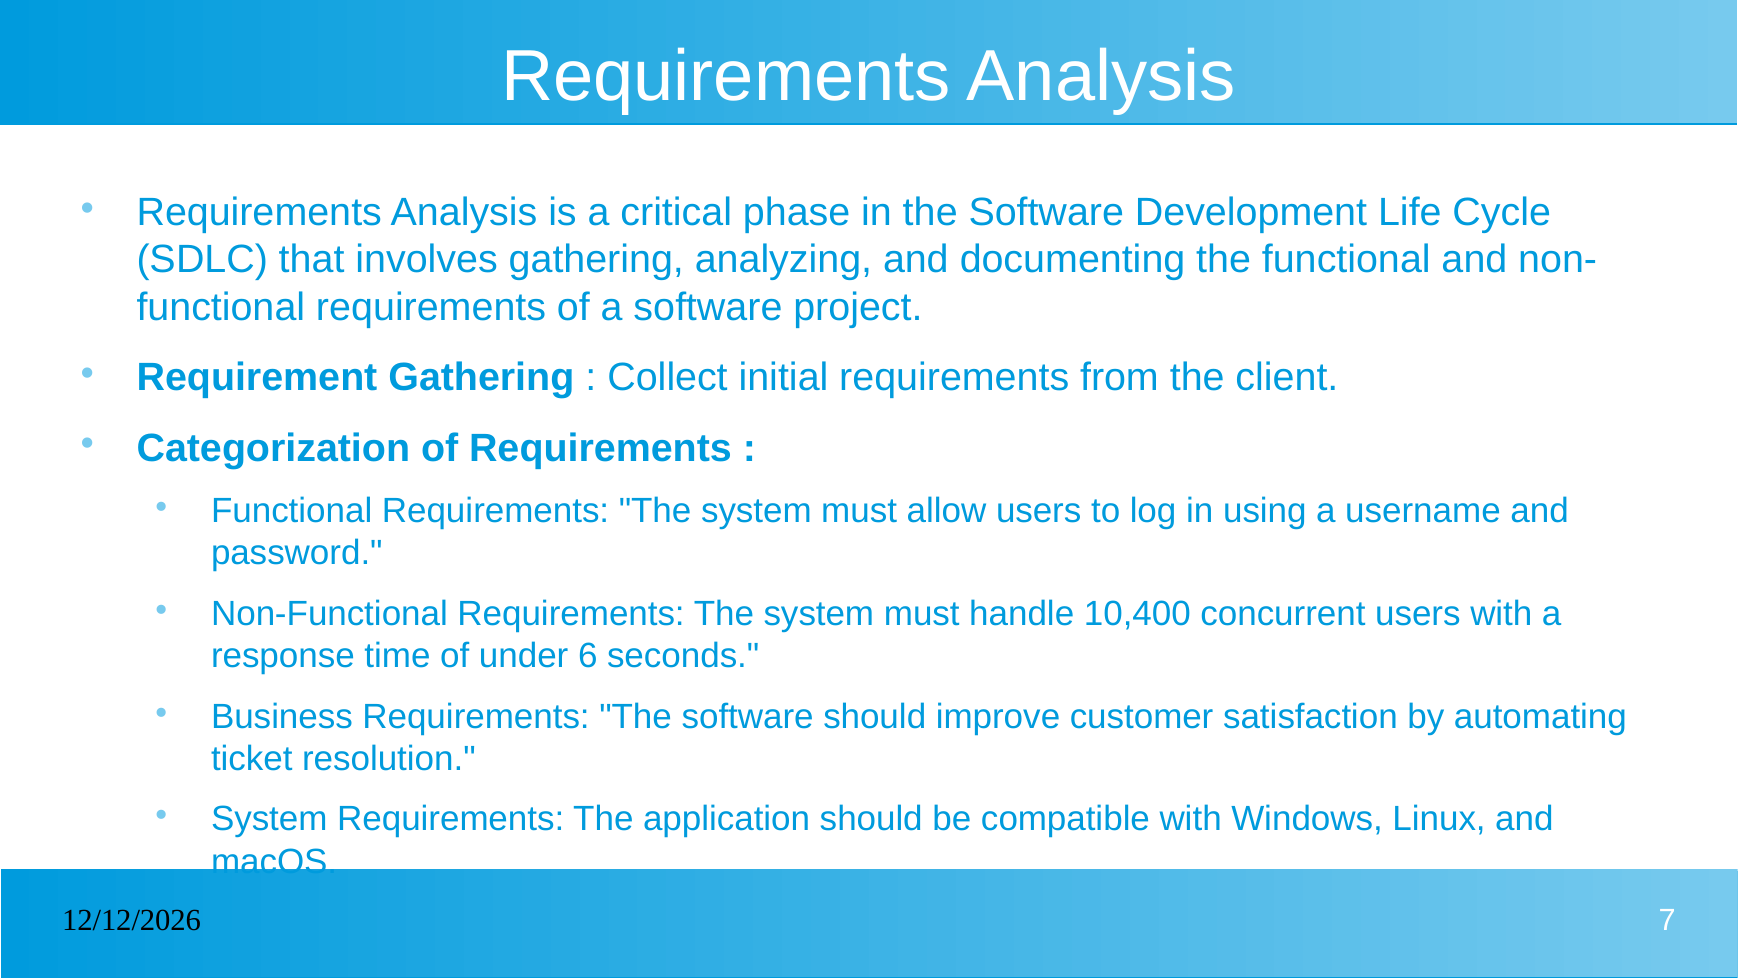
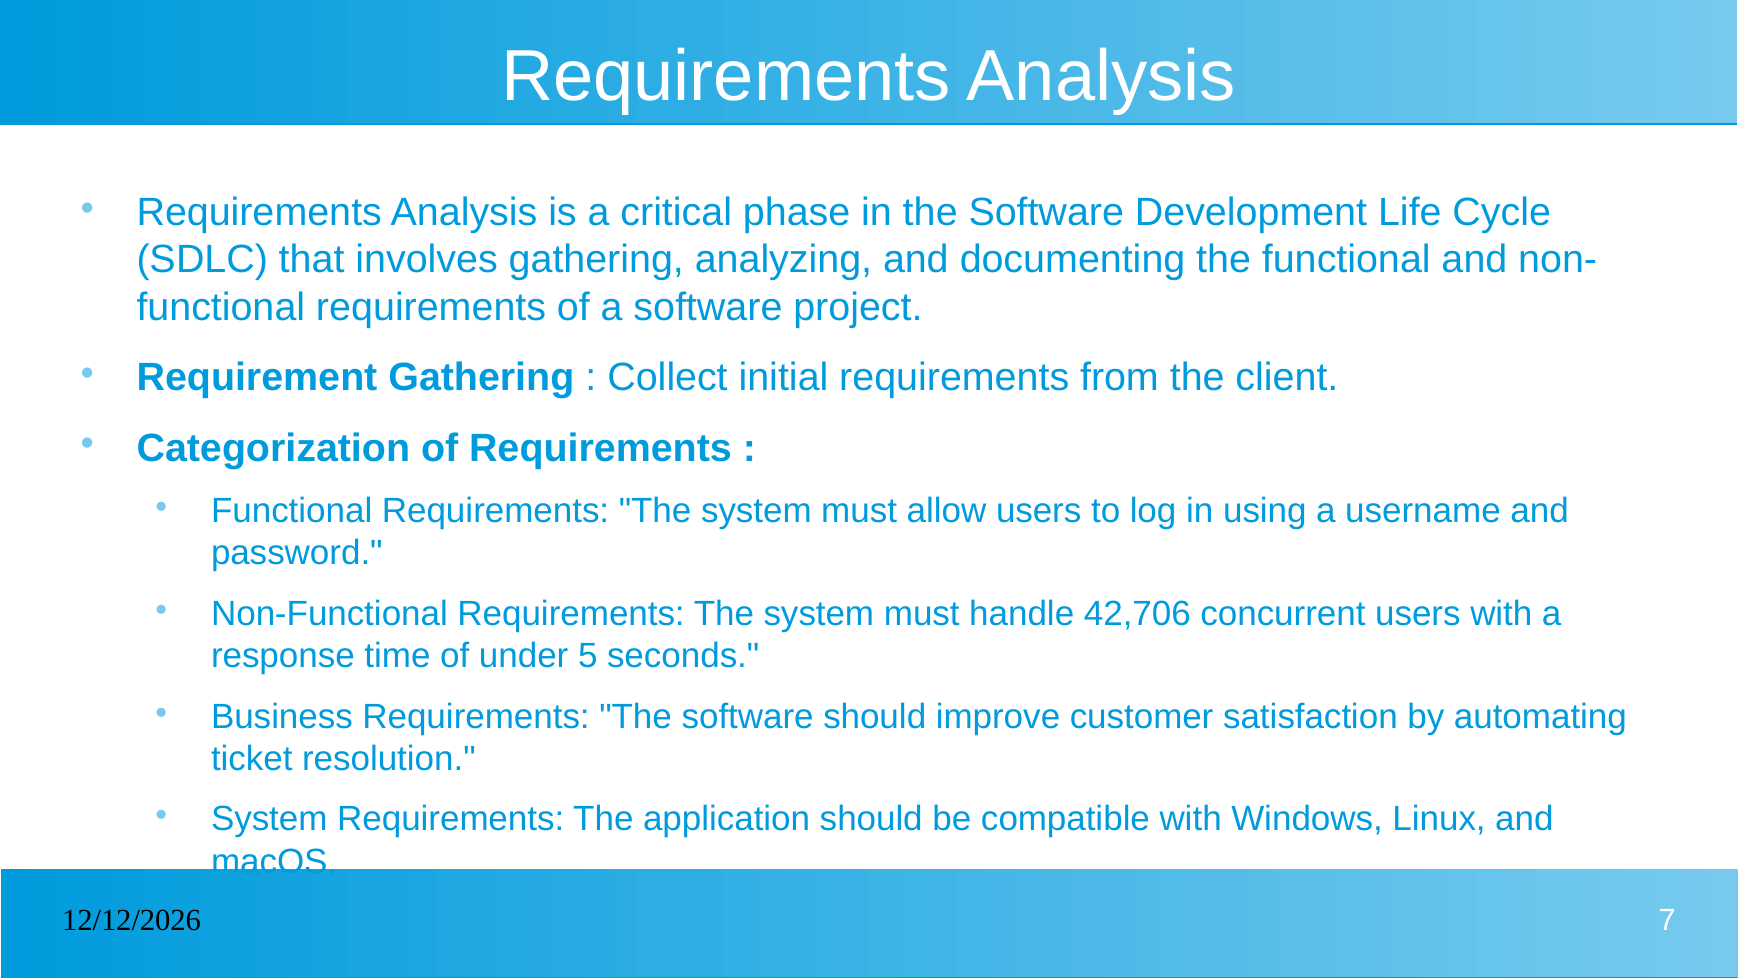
10,400: 10,400 -> 42,706
6: 6 -> 5
